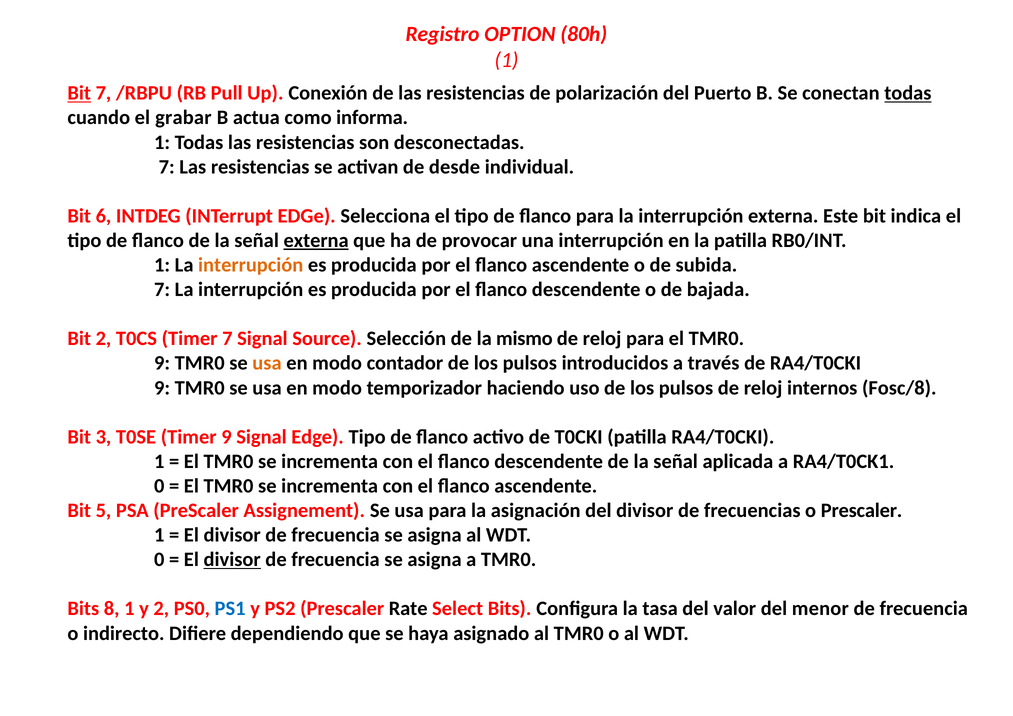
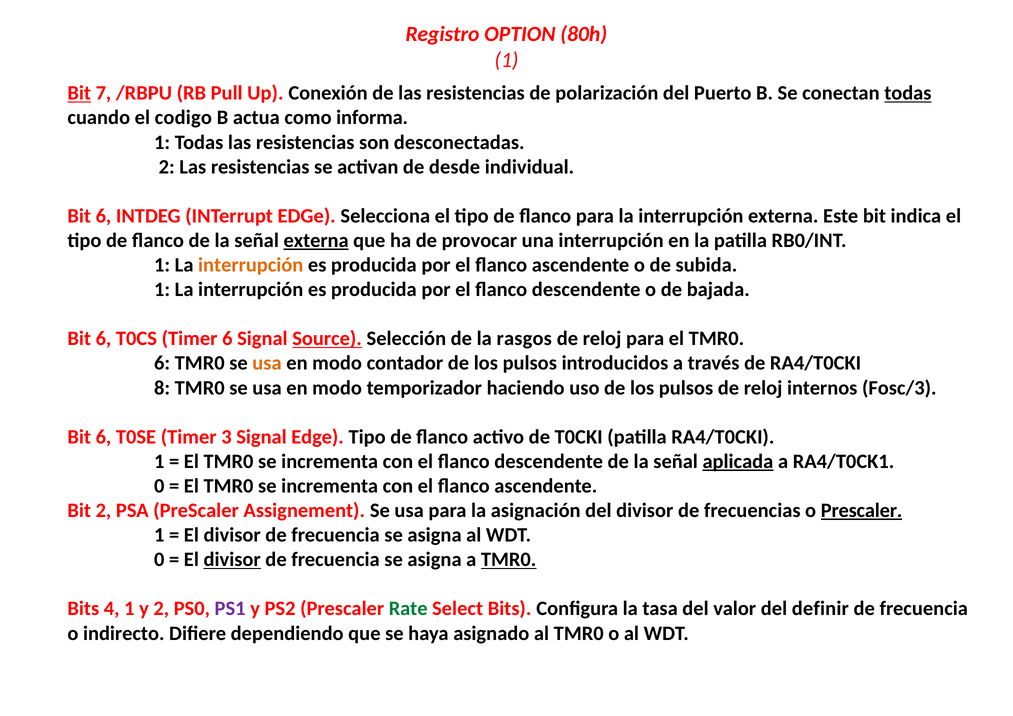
grabar: grabar -> codigo
7 at (167, 167): 7 -> 2
7 at (162, 290): 7 -> 1
2 at (103, 339): 2 -> 6
Timer 7: 7 -> 6
Source underline: none -> present
mismo: mismo -> rasgos
9 at (162, 363): 9 -> 6
9 at (162, 388): 9 -> 8
Fosc/8: Fosc/8 -> Fosc/3
3 at (103, 437): 3 -> 6
Timer 9: 9 -> 3
aplicada underline: none -> present
Bit 5: 5 -> 2
Prescaler at (862, 511) underline: none -> present
TMR0 at (509, 560) underline: none -> present
8: 8 -> 4
PS1 colour: blue -> purple
Rate colour: black -> green
menor: menor -> definir
